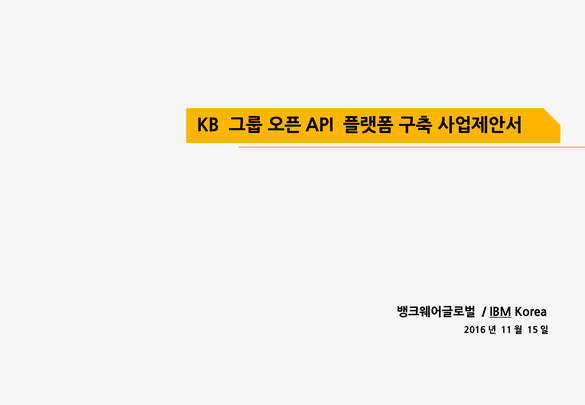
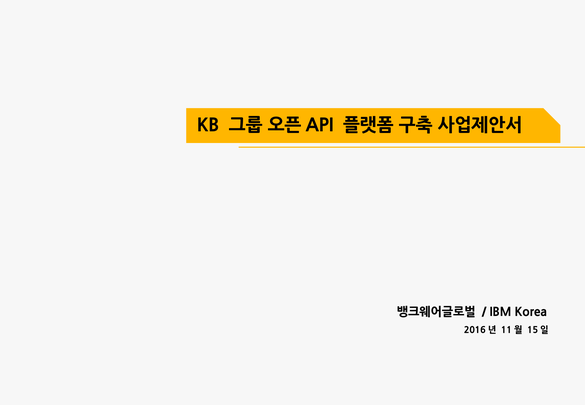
IBM underline: present -> none
